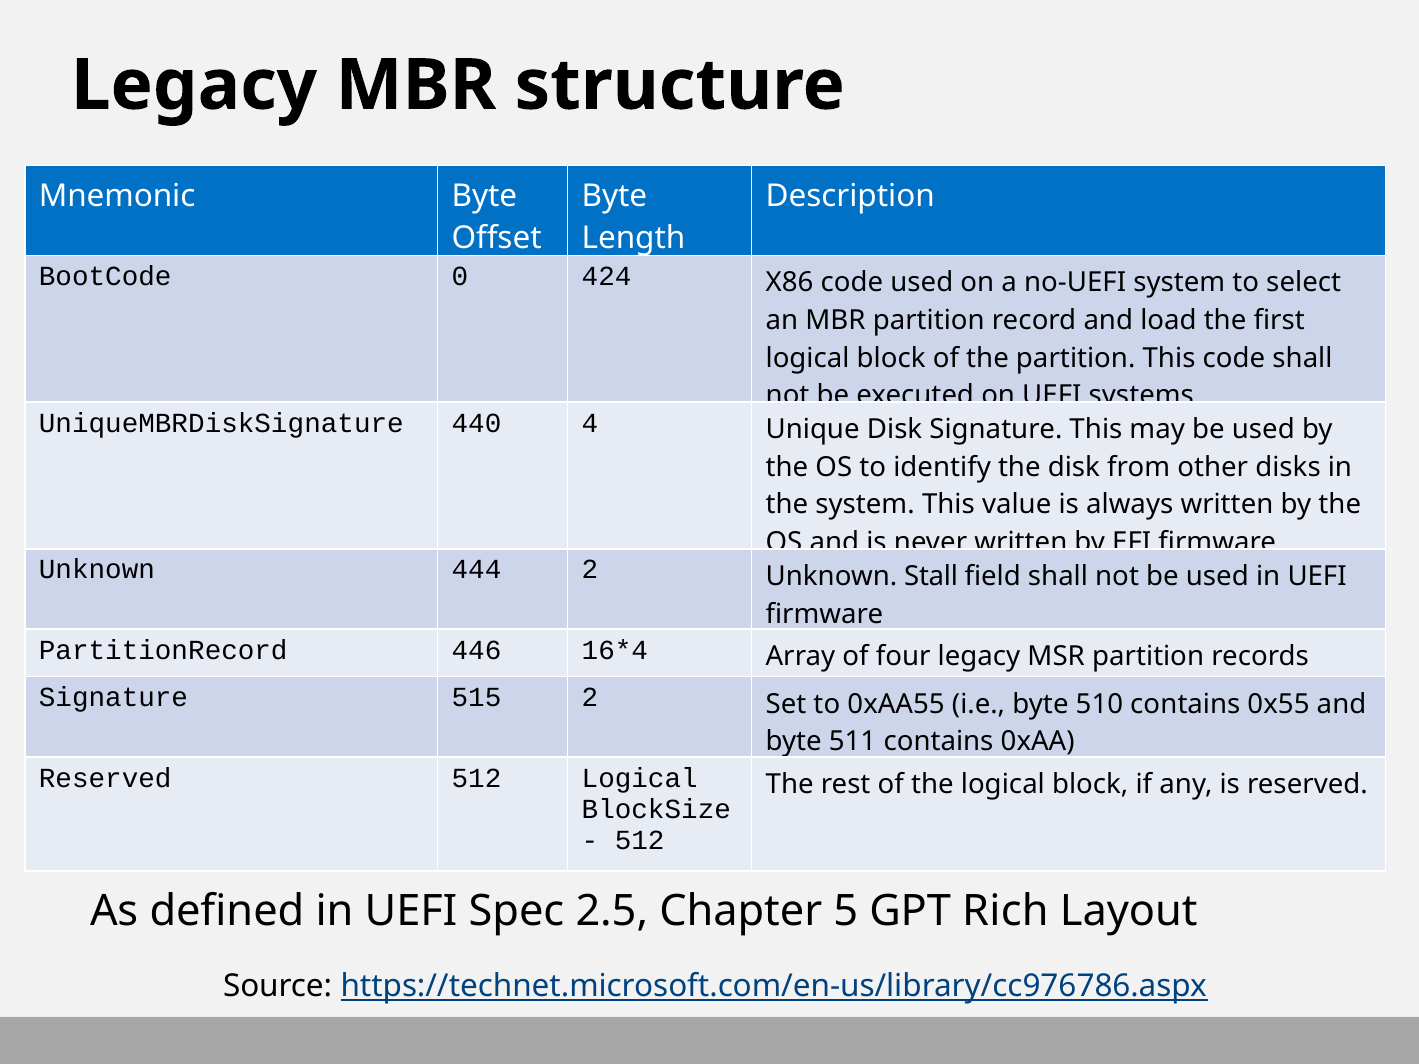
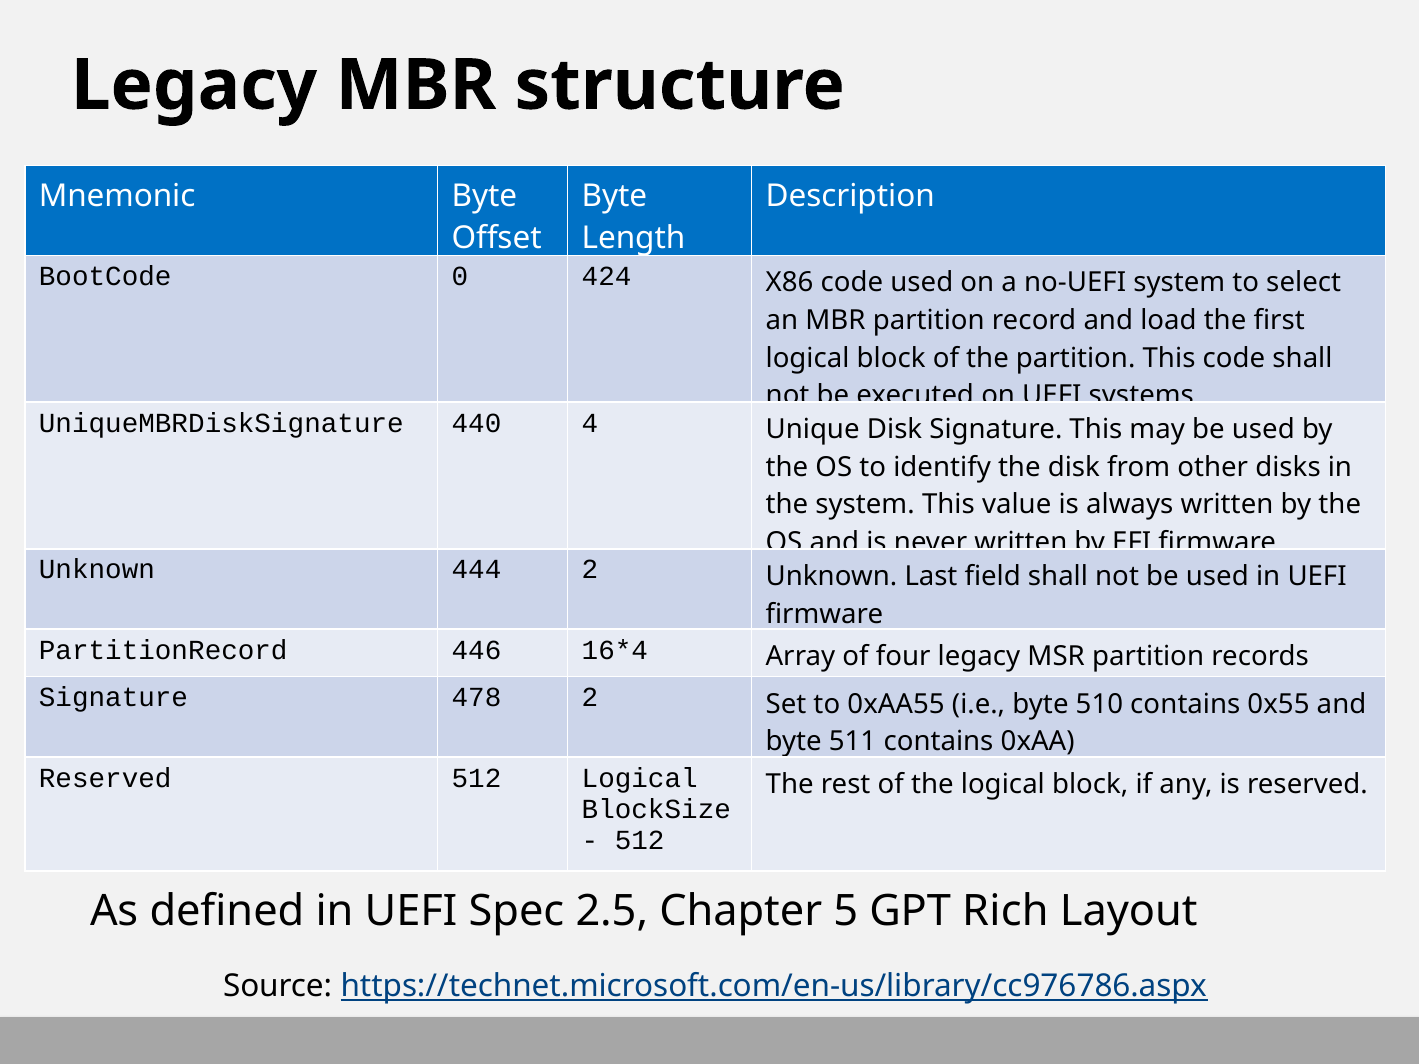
Stall: Stall -> Last
515: 515 -> 478
